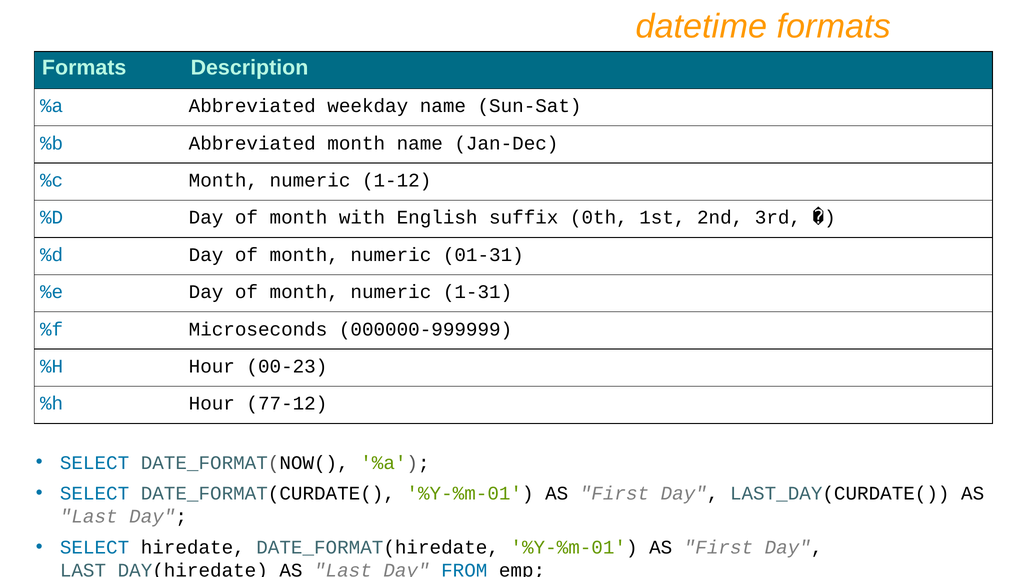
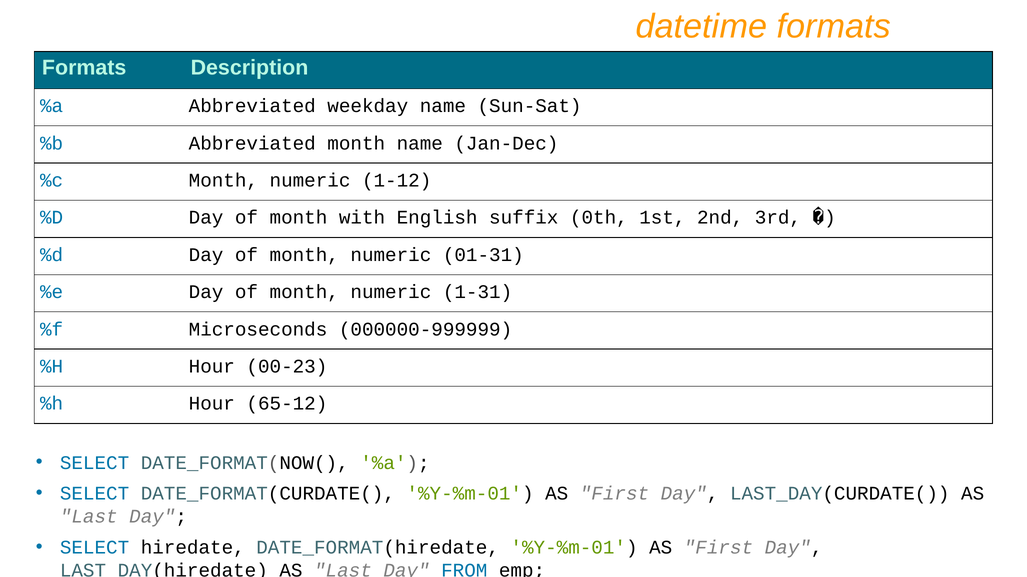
77-12: 77-12 -> 65-12
